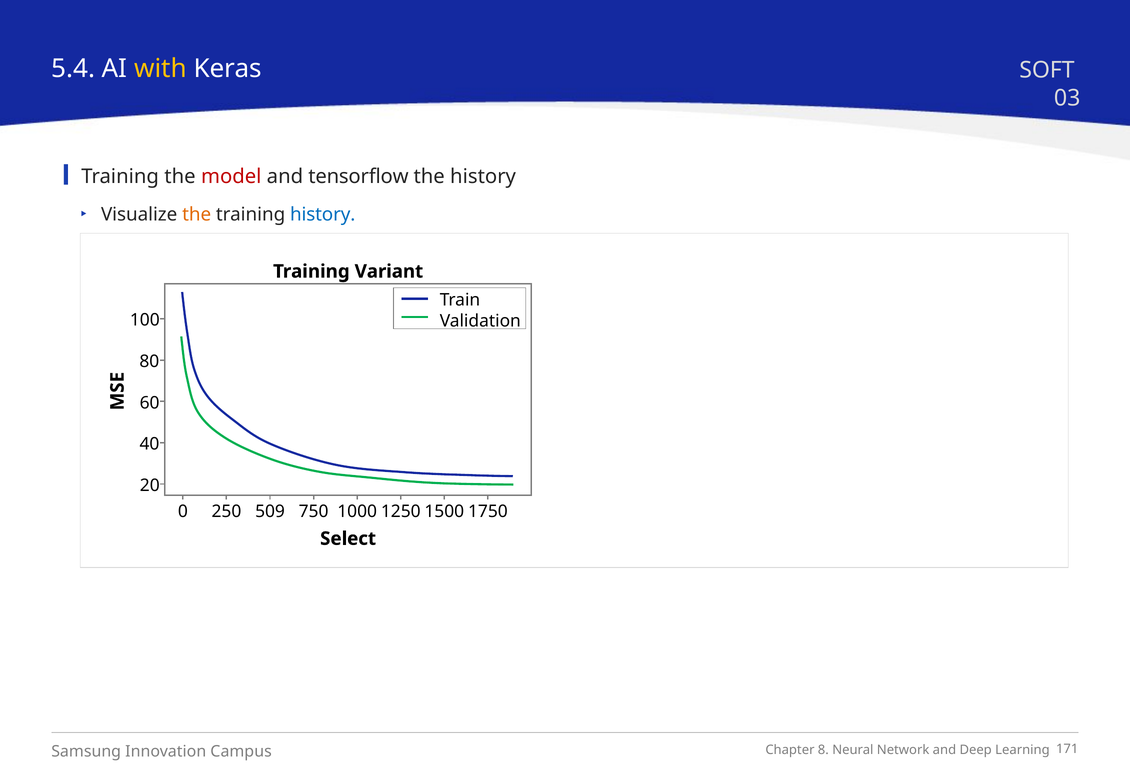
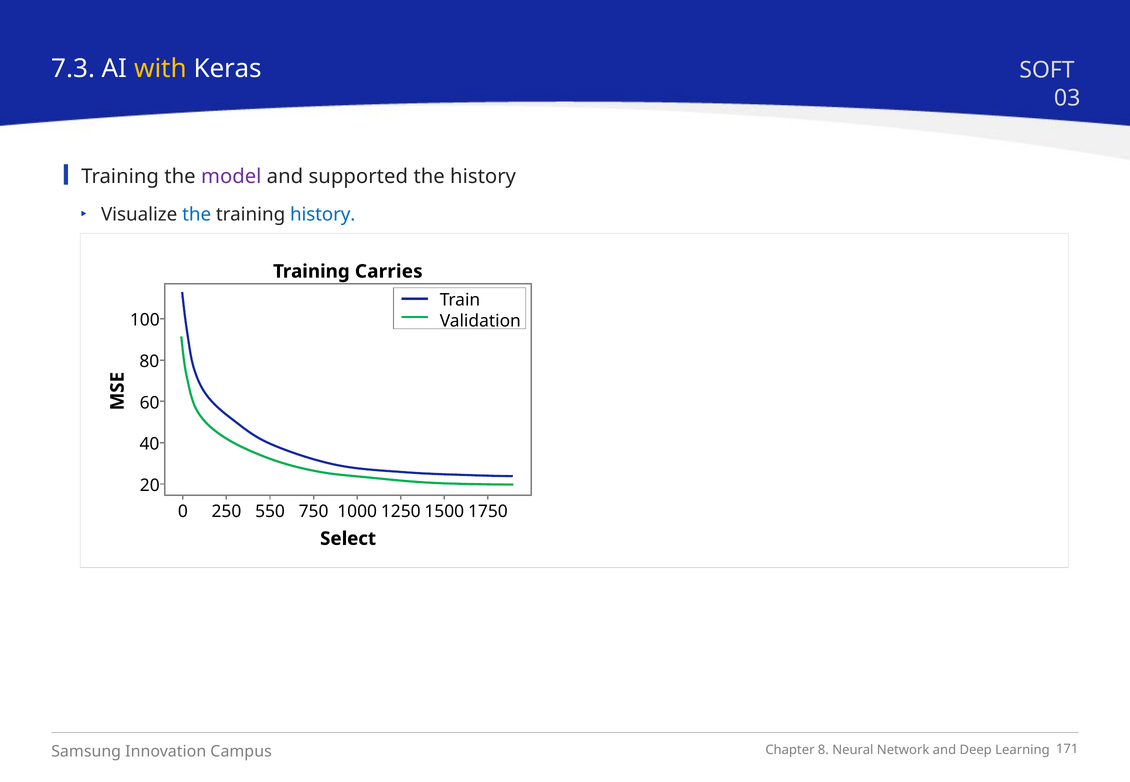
5.4: 5.4 -> 7.3
model colour: red -> purple
tensorflow: tensorflow -> supported
the at (197, 215) colour: orange -> blue
Variant: Variant -> Carries
509: 509 -> 550
